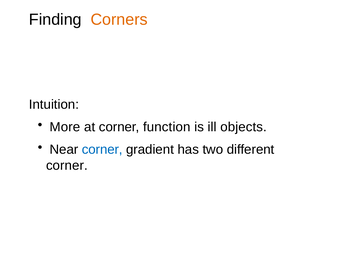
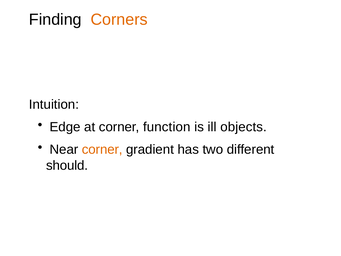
More: More -> Edge
corner at (102, 149) colour: blue -> orange
corner at (67, 165): corner -> should
